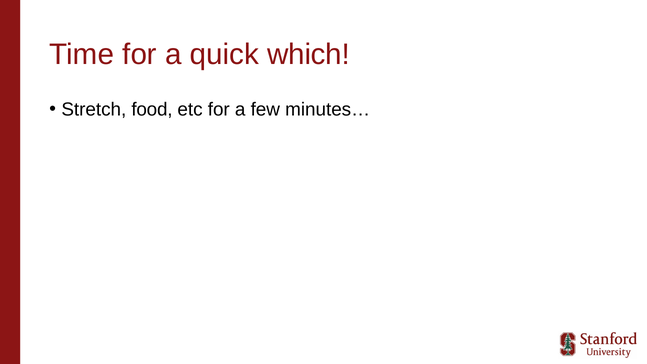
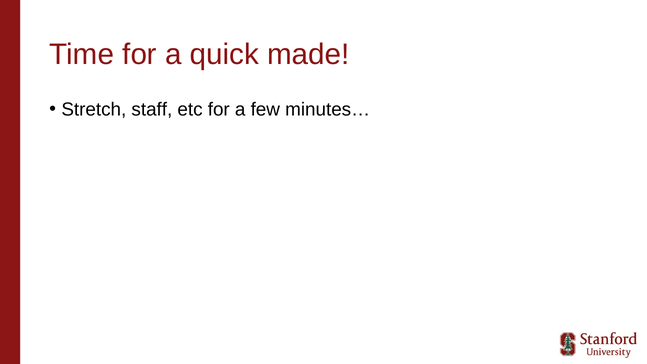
which: which -> made
food: food -> staff
